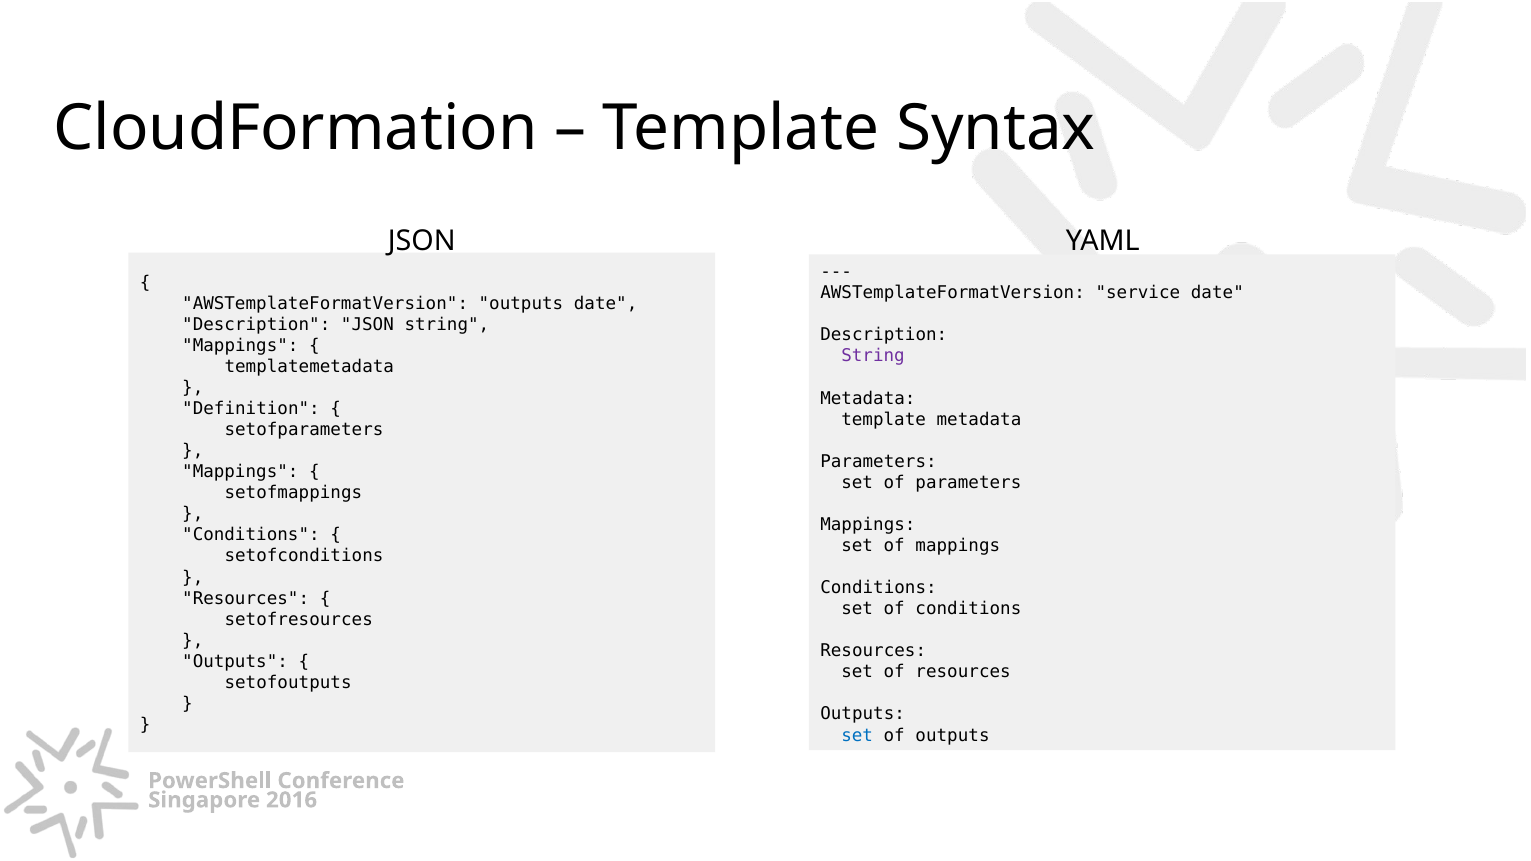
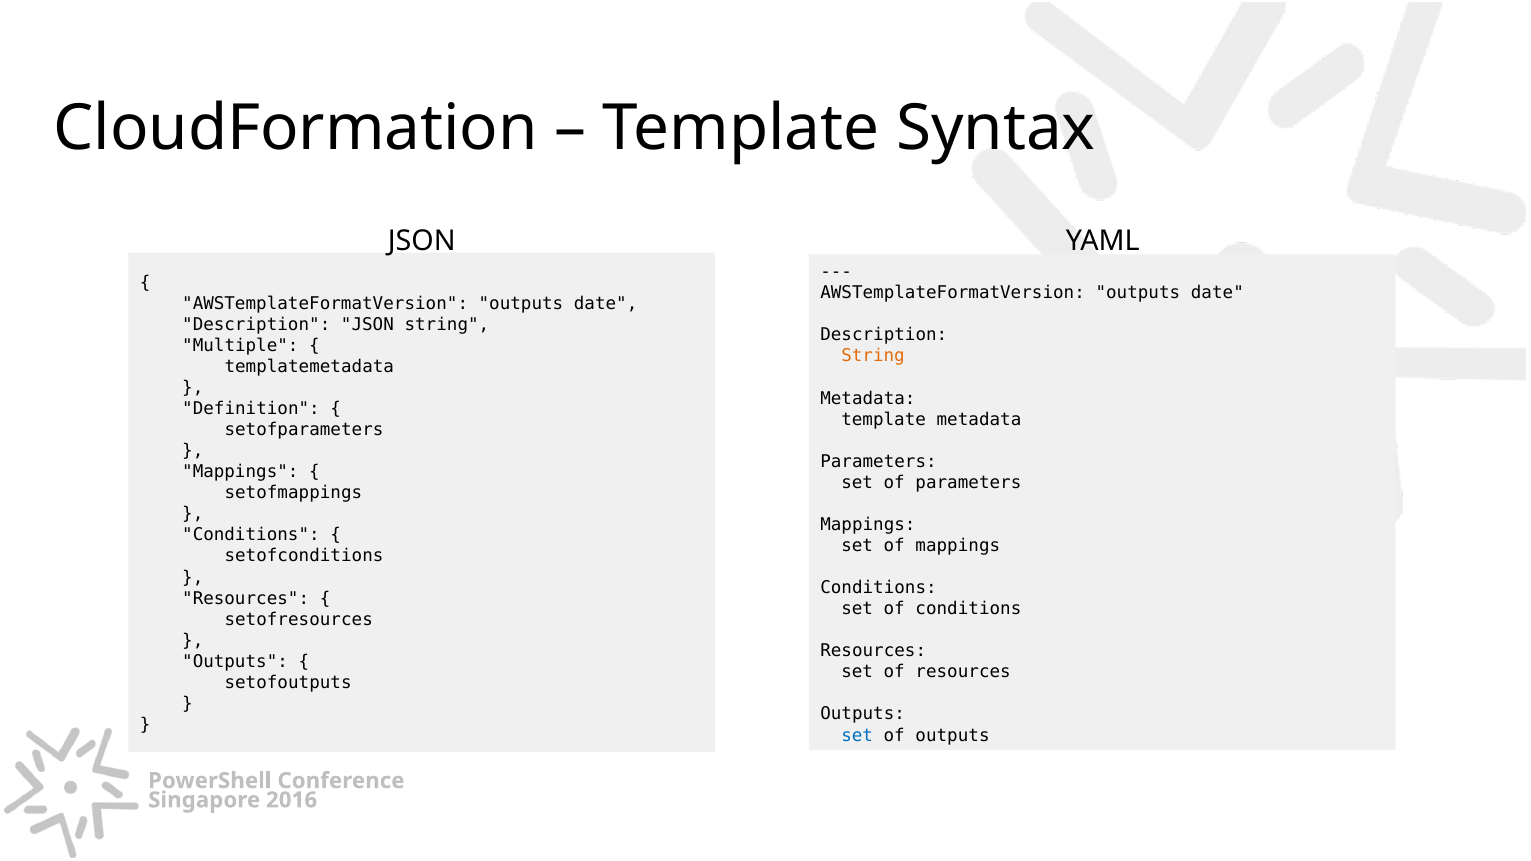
service at (1138, 293): service -> outputs
Mappings at (240, 346): Mappings -> Multiple
String at (873, 356) colour: purple -> orange
